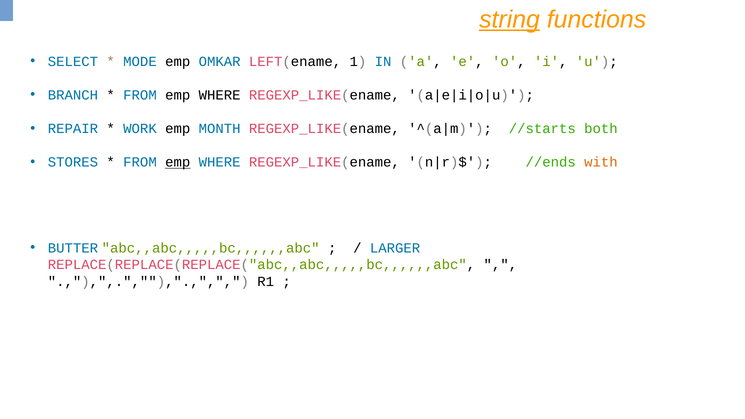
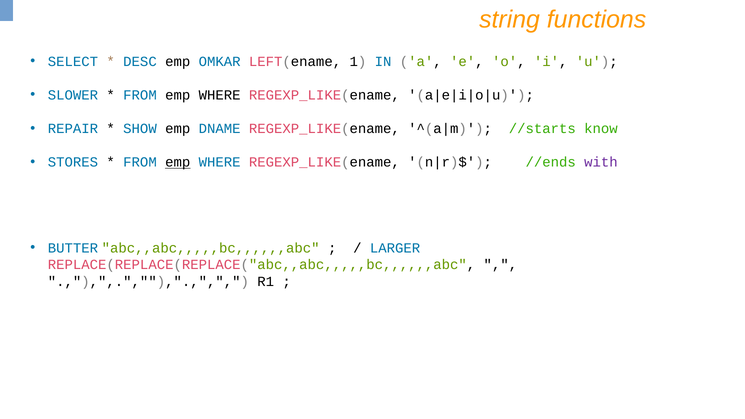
string underline: present -> none
MODE: MODE -> DESC
BRANCH: BRANCH -> SLOWER
WORK: WORK -> SHOW
MONTH: MONTH -> DNAME
both: both -> know
with colour: orange -> purple
